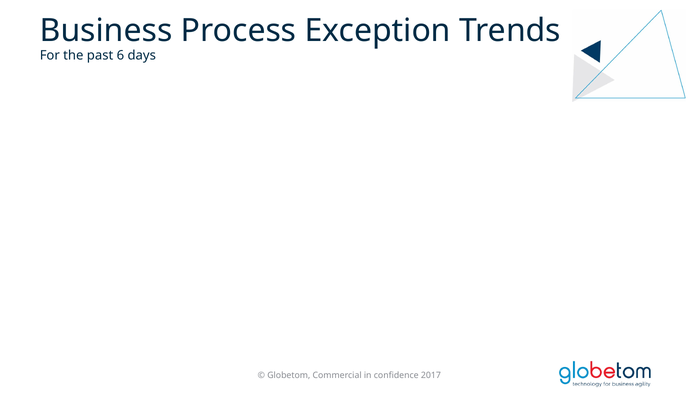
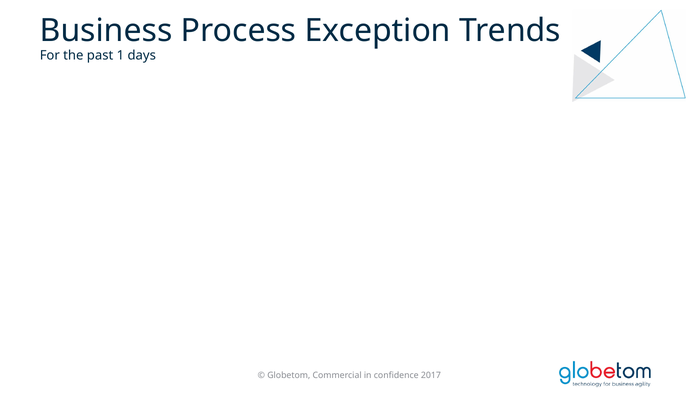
6: 6 -> 1
